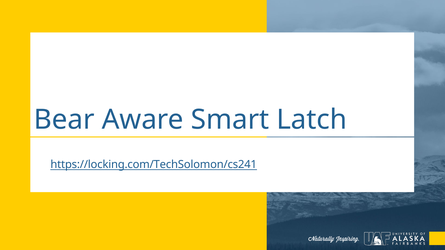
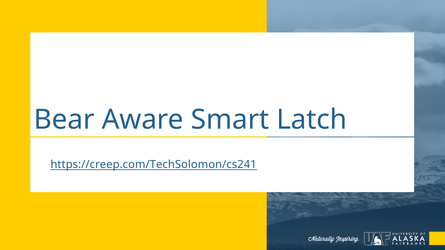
https://locking.com/TechSolomon/cs241: https://locking.com/TechSolomon/cs241 -> https://creep.com/TechSolomon/cs241
